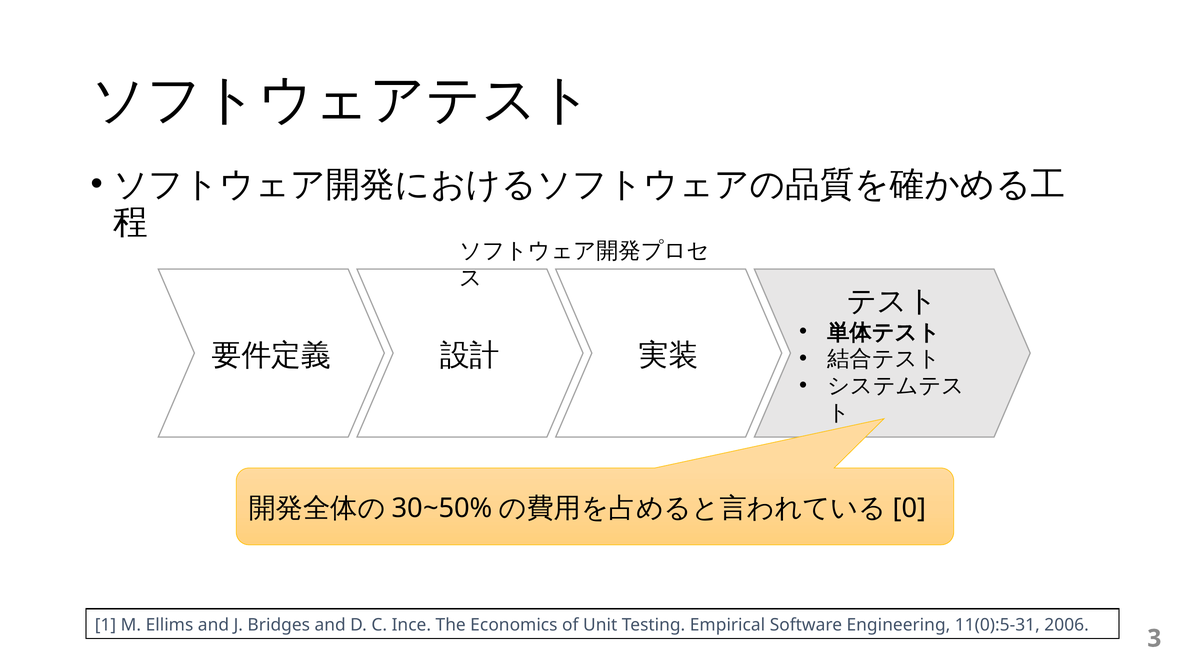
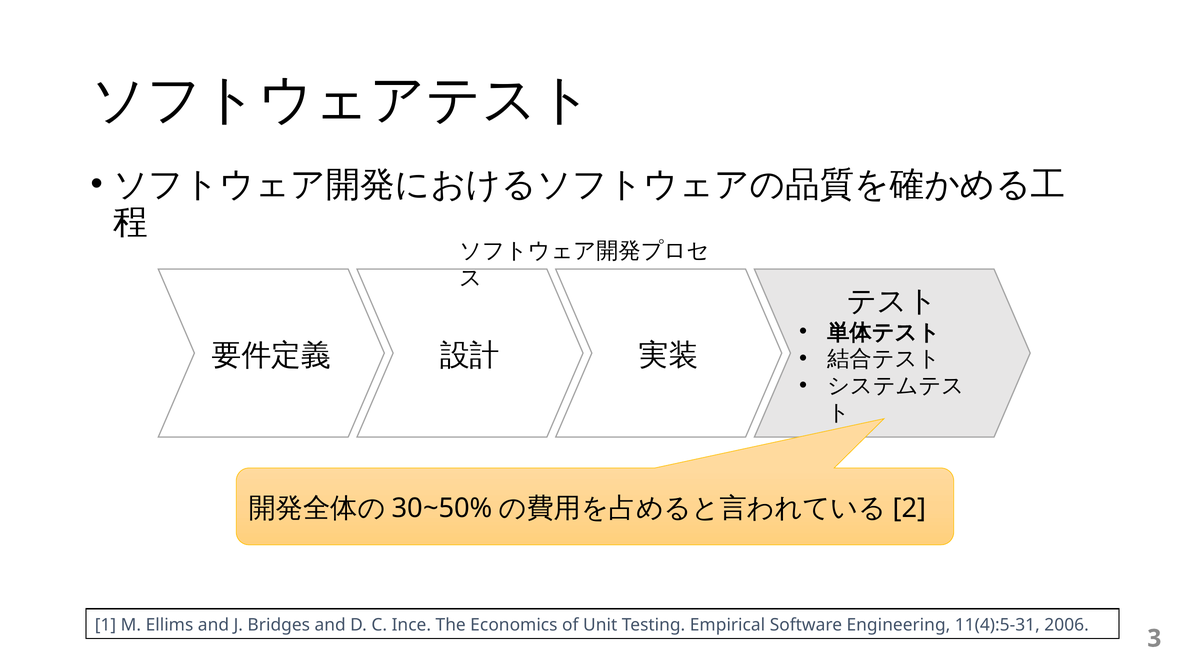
0: 0 -> 2
11(0):5-31: 11(0):5-31 -> 11(4):5-31
